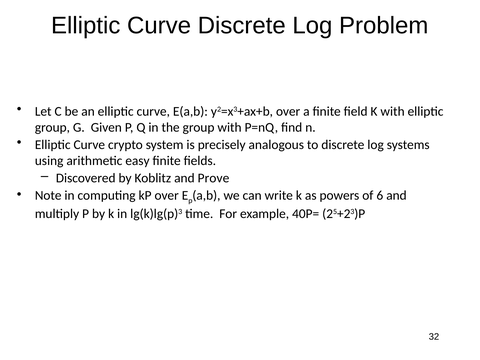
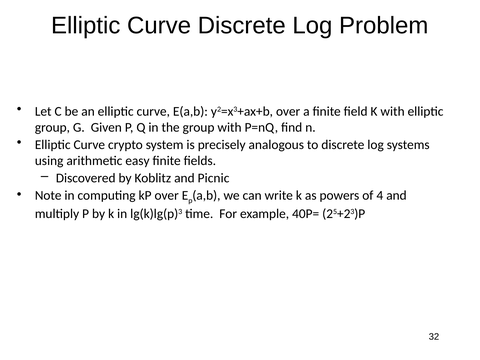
Prove: Prove -> Picnic
6: 6 -> 4
